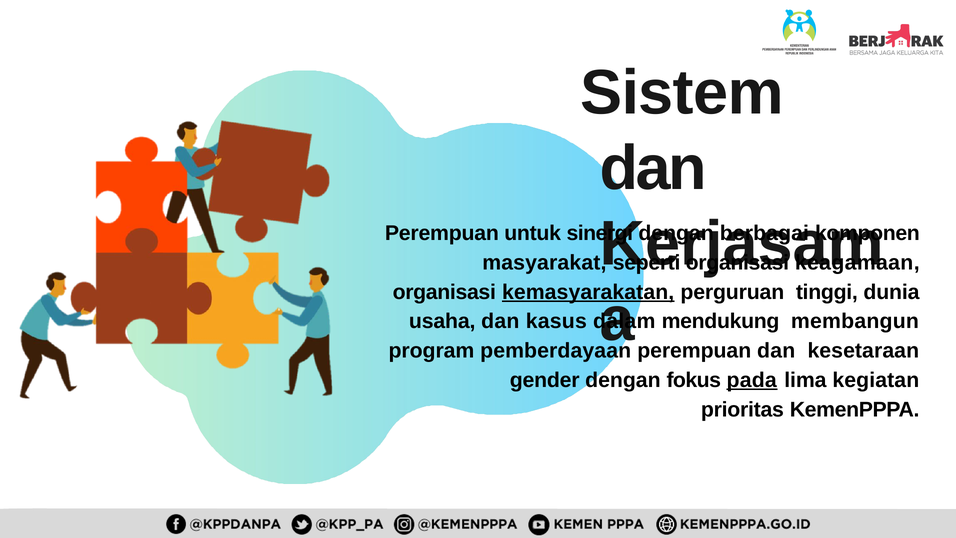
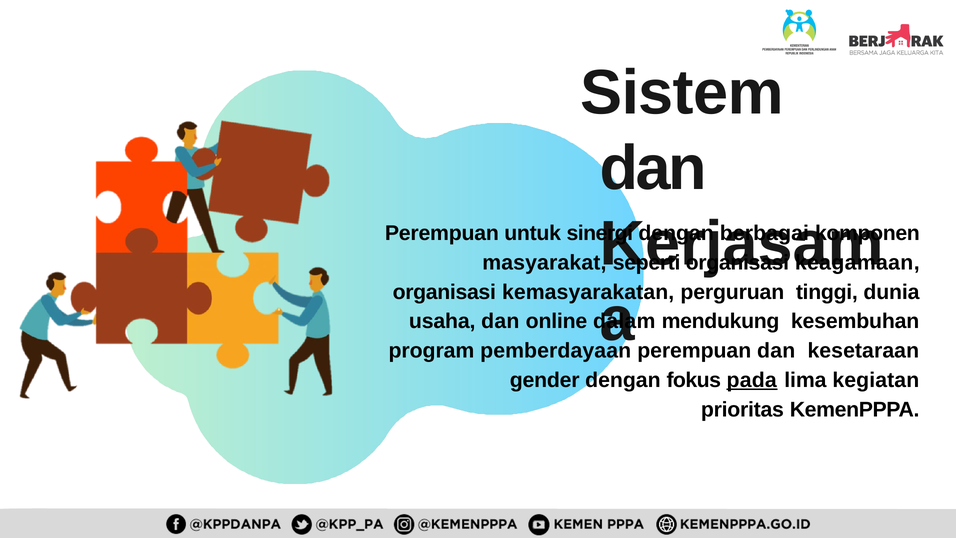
kemasyarakatan underline: present -> none
kasus: kasus -> online
membangun: membangun -> kesembuhan
